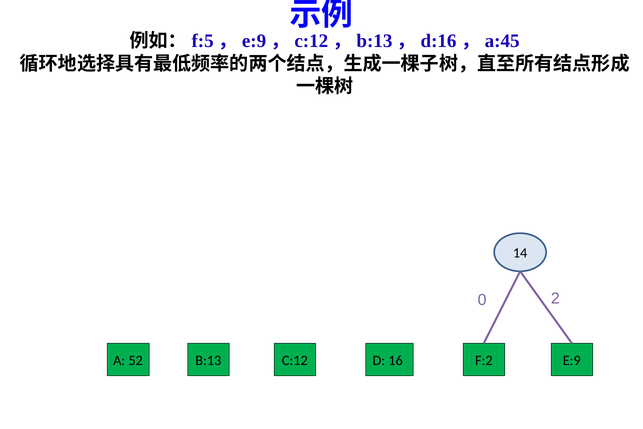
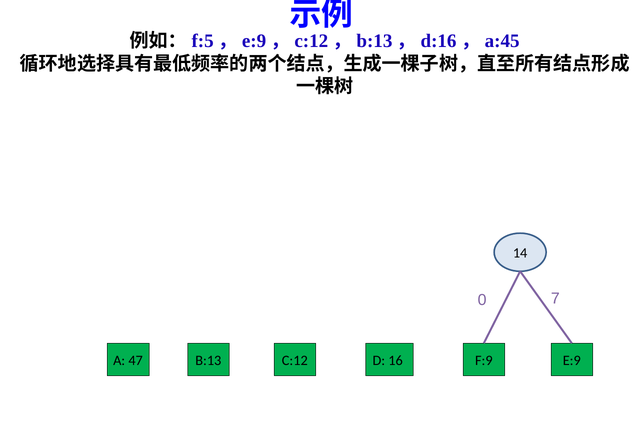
2: 2 -> 7
52: 52 -> 47
F:2: F:2 -> F:9
